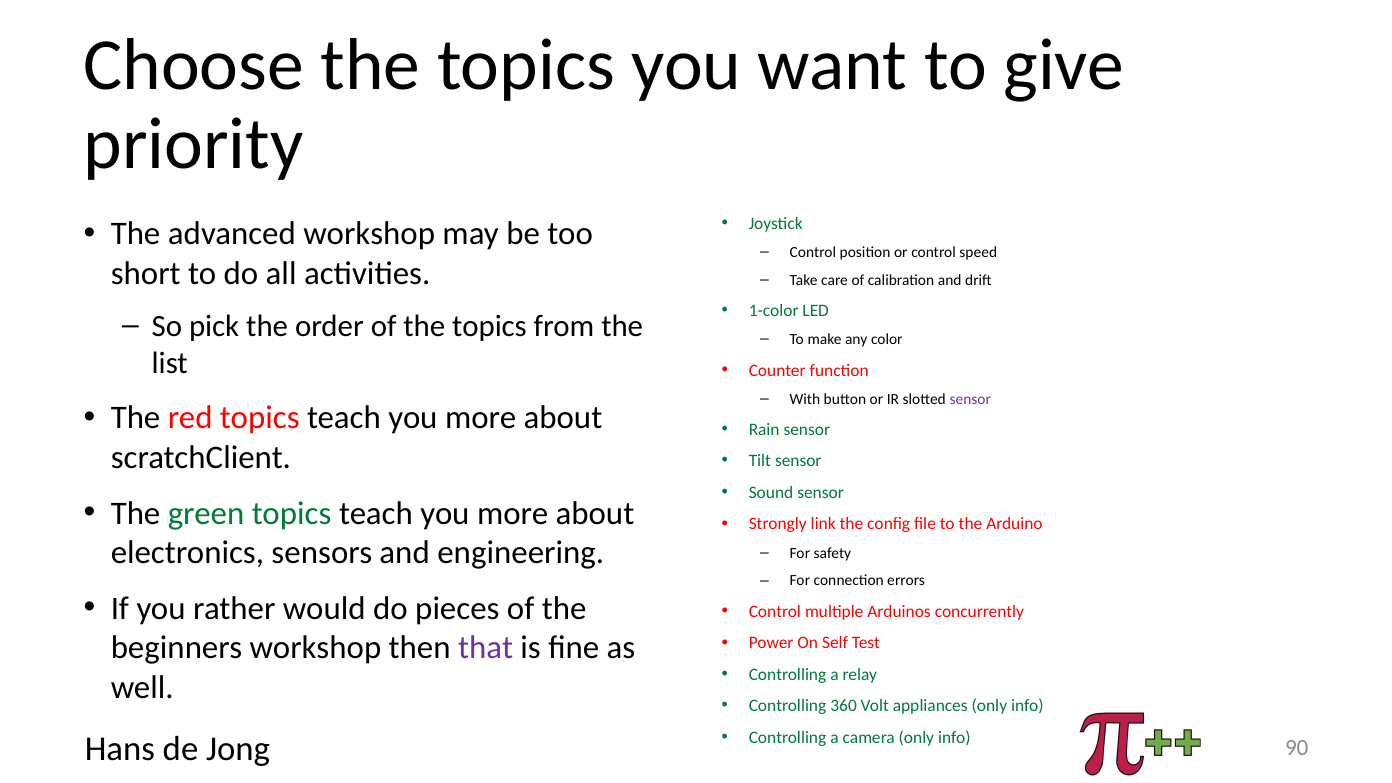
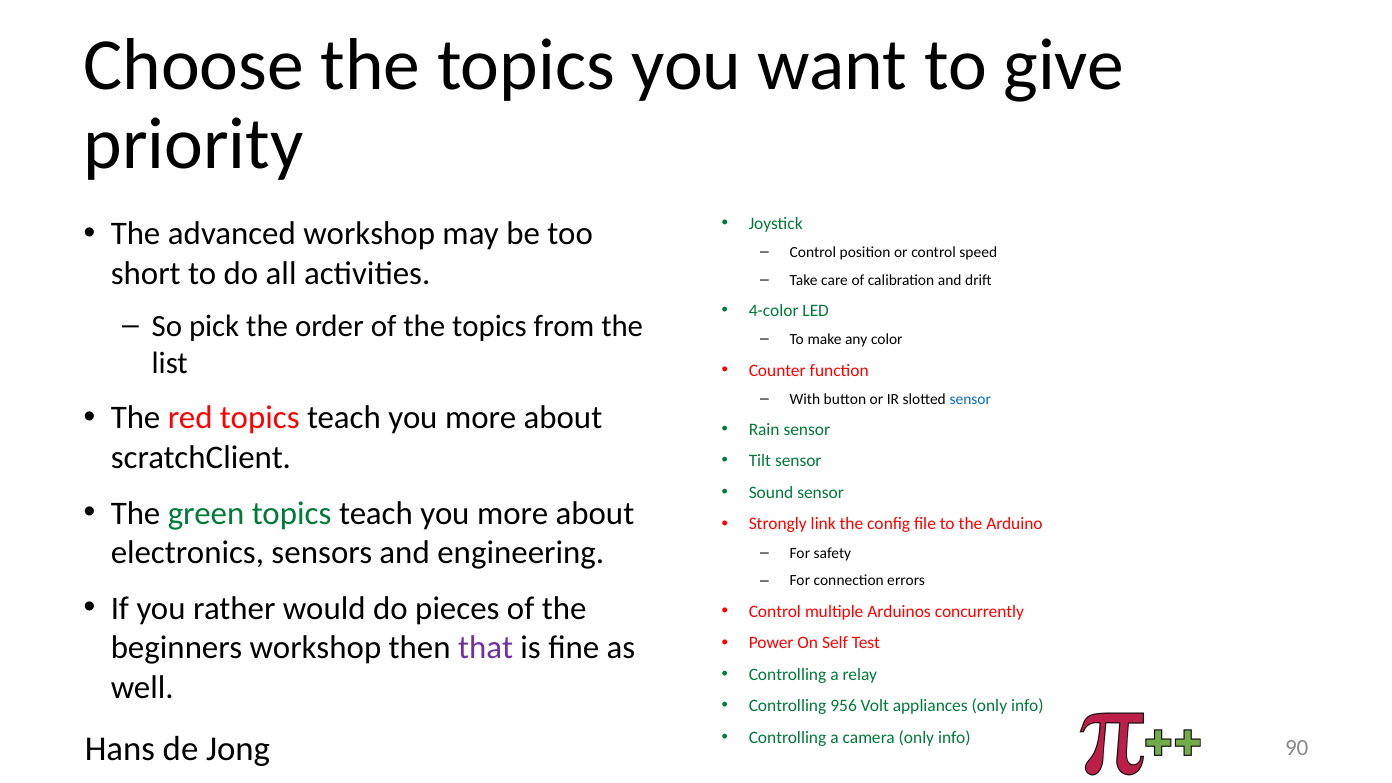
1-color: 1-color -> 4-color
sensor at (970, 399) colour: purple -> blue
360: 360 -> 956
